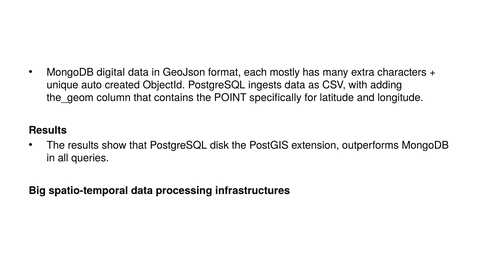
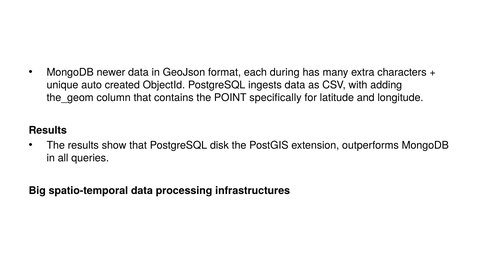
digital: digital -> newer
mostly: mostly -> during
